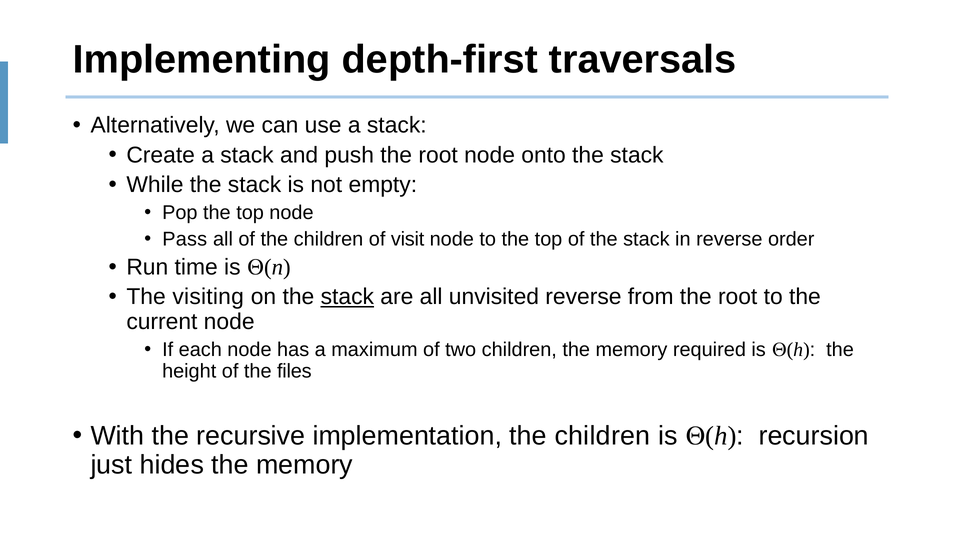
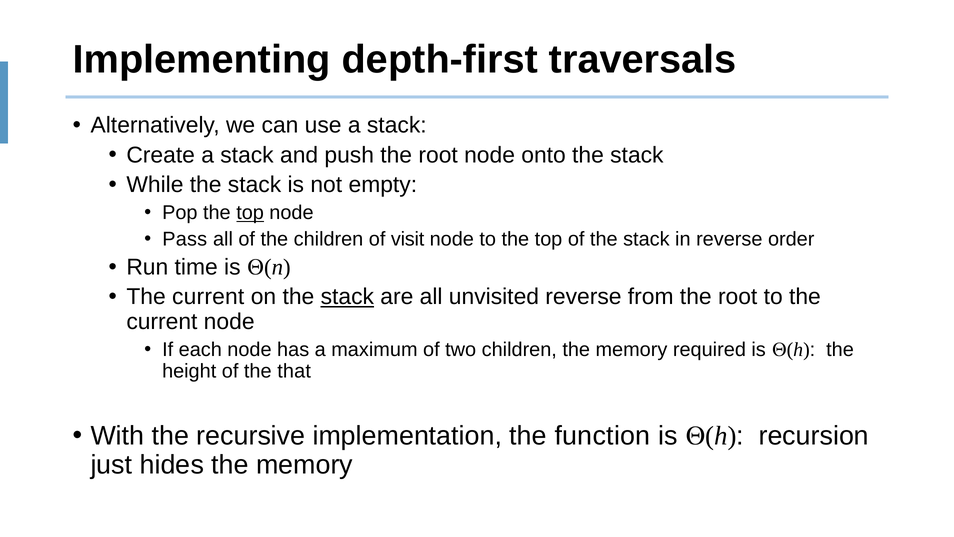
top at (250, 213) underline: none -> present
visiting at (208, 297): visiting -> current
files: files -> that
implementation the children: children -> function
